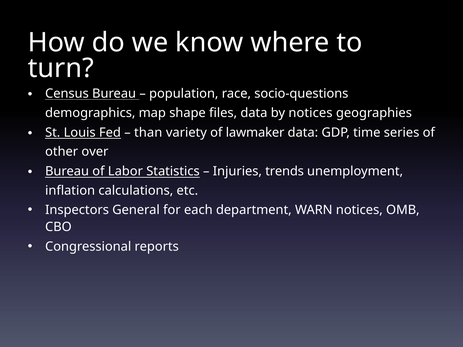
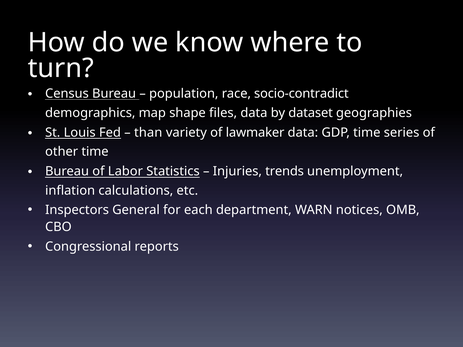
socio-questions: socio-questions -> socio-contradict
by notices: notices -> dataset
other over: over -> time
